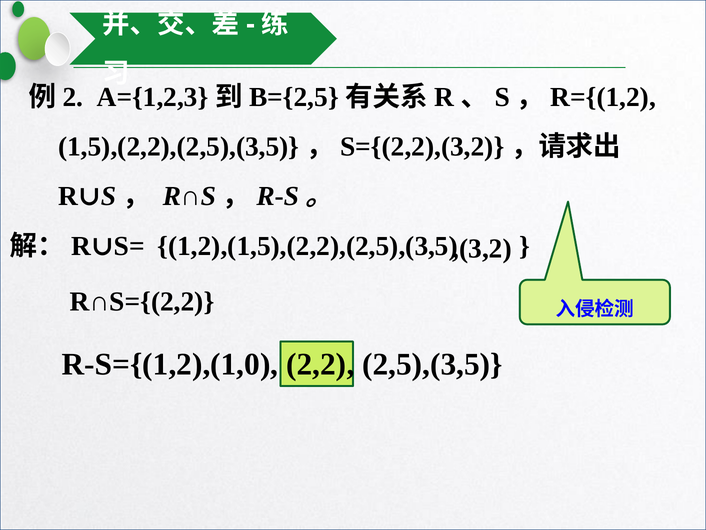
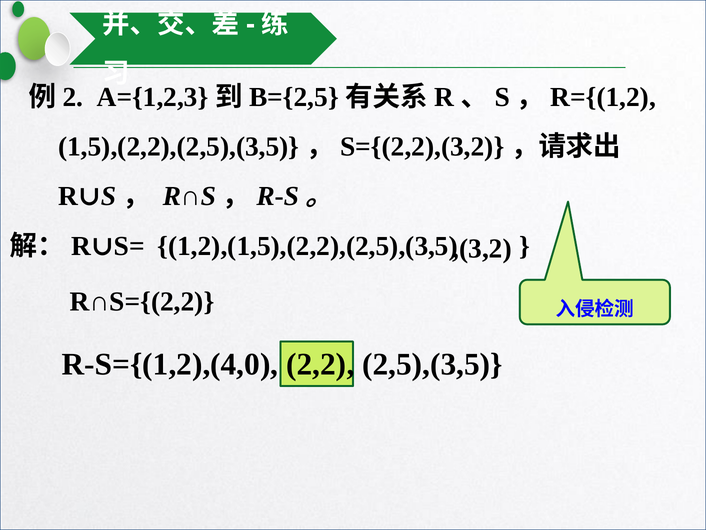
R-S={(1,2),(1,0: R-S={(1,2),(1,0 -> R-S={(1,2),(4,0
